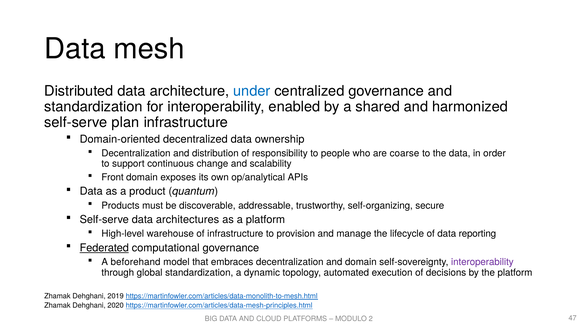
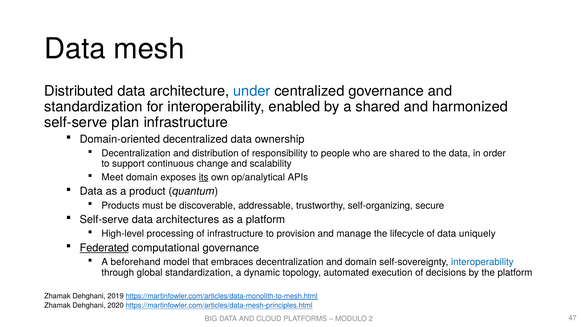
are coarse: coarse -> shared
Front: Front -> Meet
its underline: none -> present
warehouse: warehouse -> processing
reporting: reporting -> uniquely
interoperability at (482, 262) colour: purple -> blue
